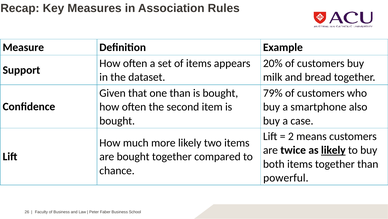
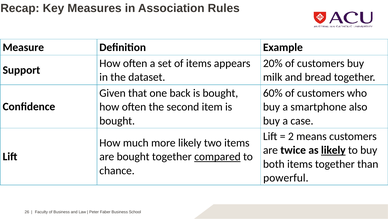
one than: than -> back
79%: 79% -> 60%
compared underline: none -> present
